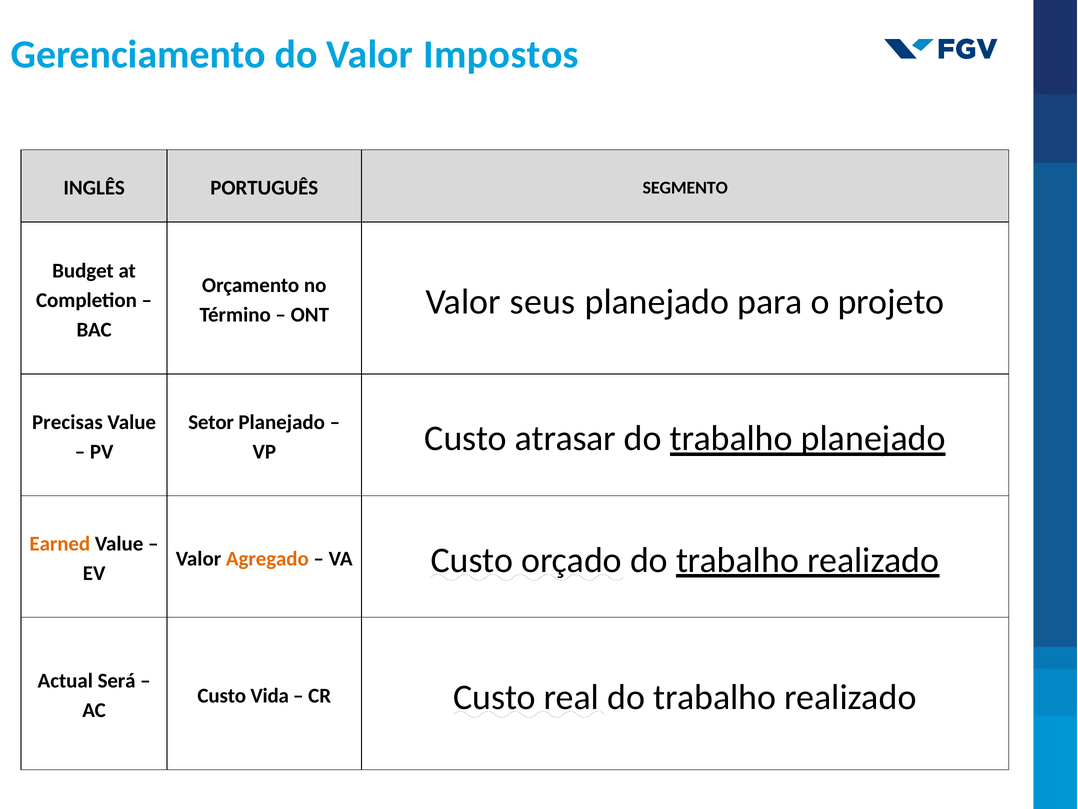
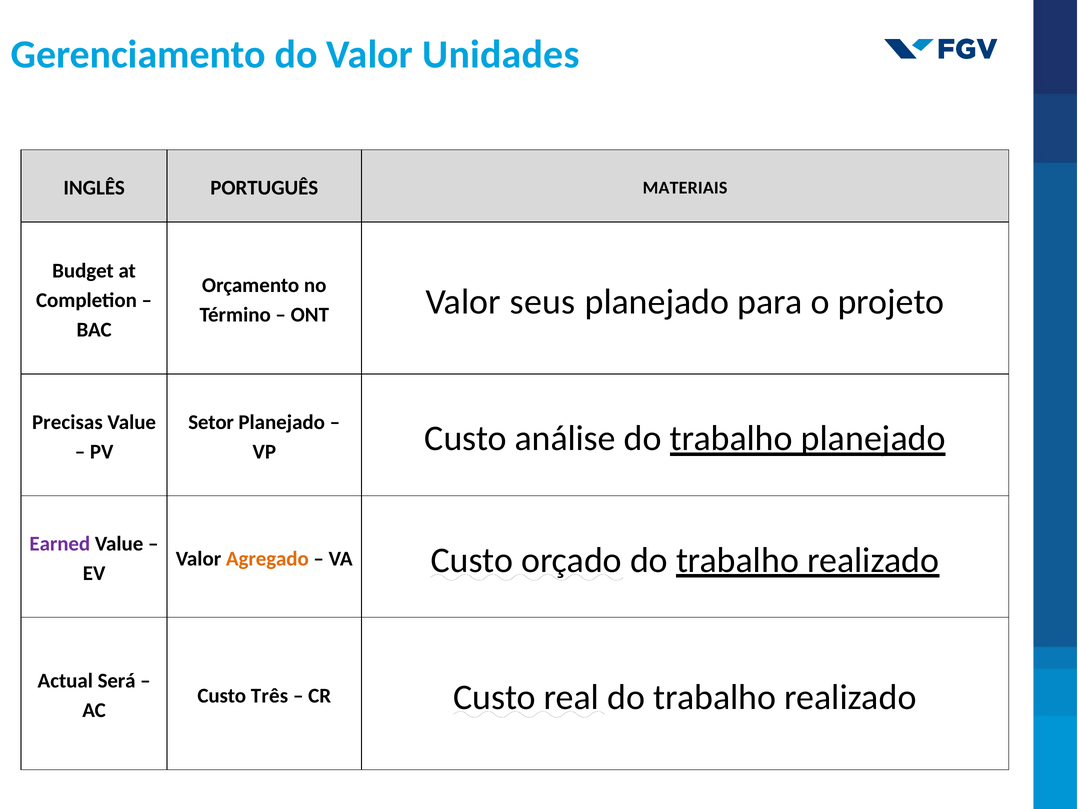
Impostos: Impostos -> Unidades
SEGMENTO: SEGMENTO -> MATERIAIS
atrasar: atrasar -> análise
Earned colour: orange -> purple
Vida: Vida -> Três
